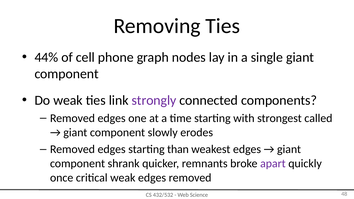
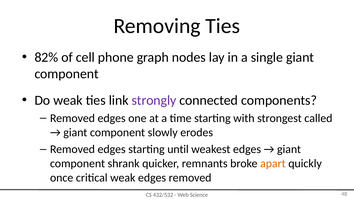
44%: 44% -> 82%
than: than -> until
apart colour: purple -> orange
